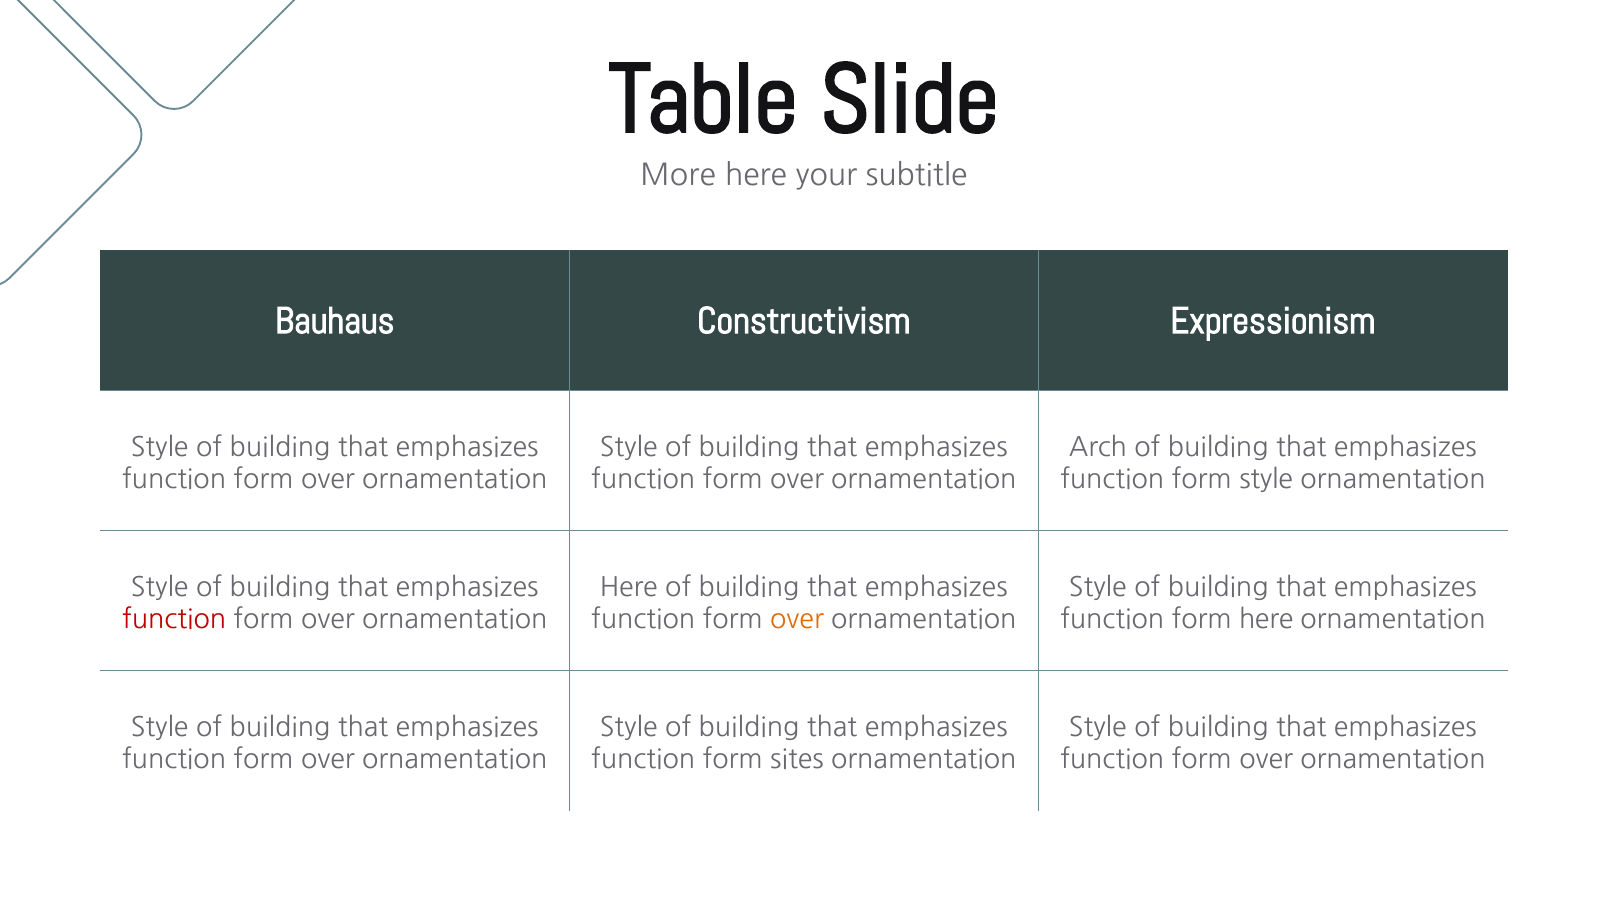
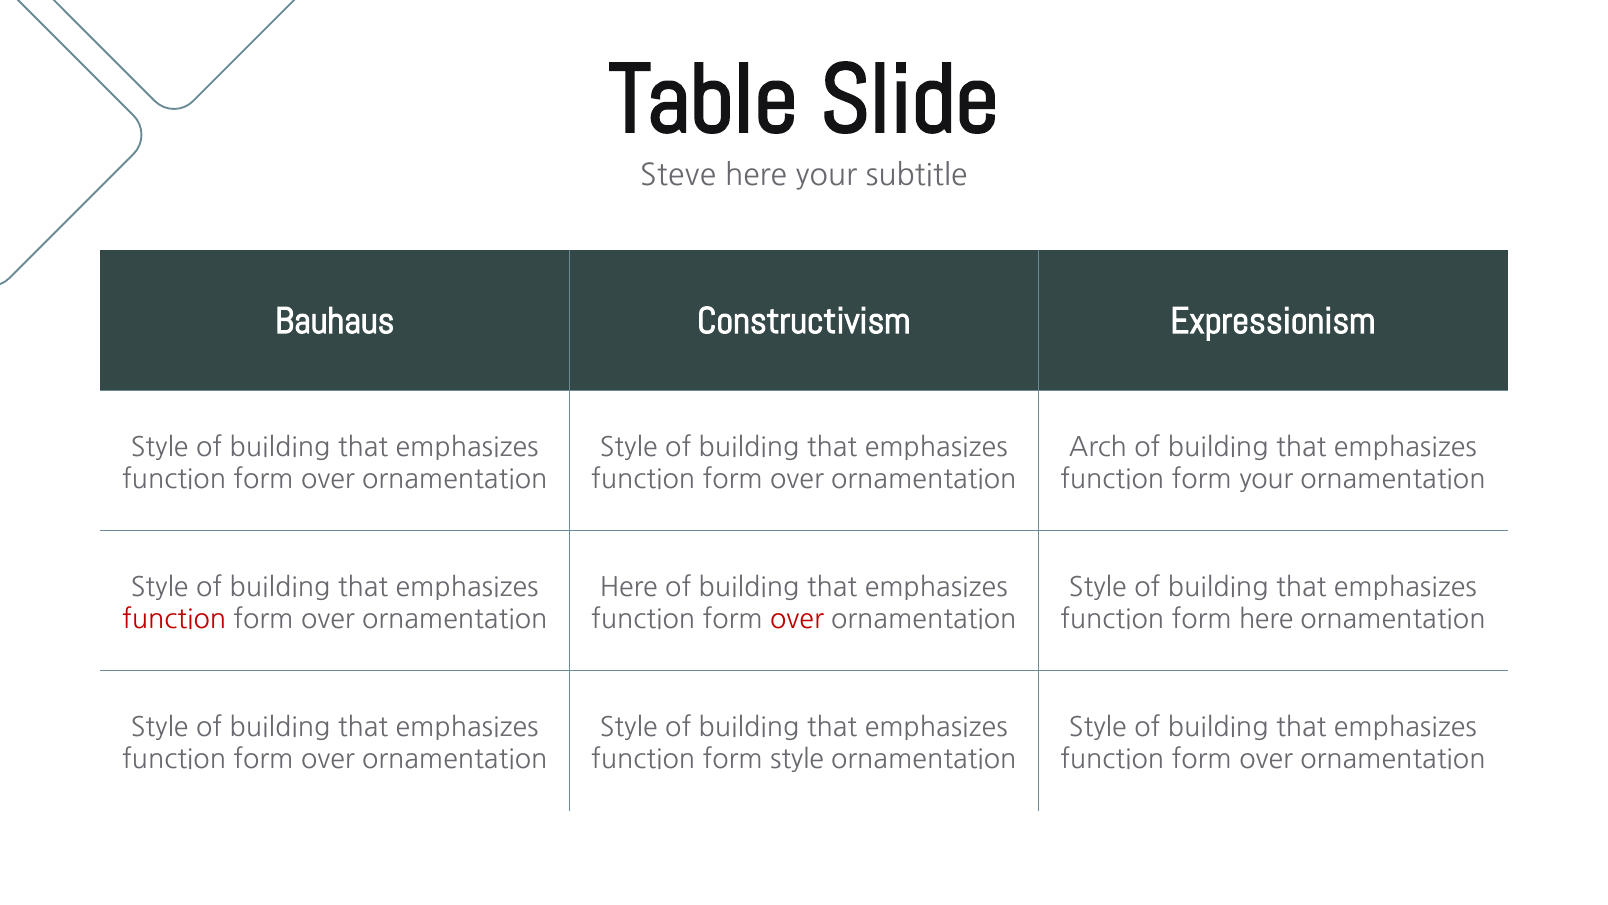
More: More -> Steve
form style: style -> your
over at (797, 620) colour: orange -> red
form sites: sites -> style
